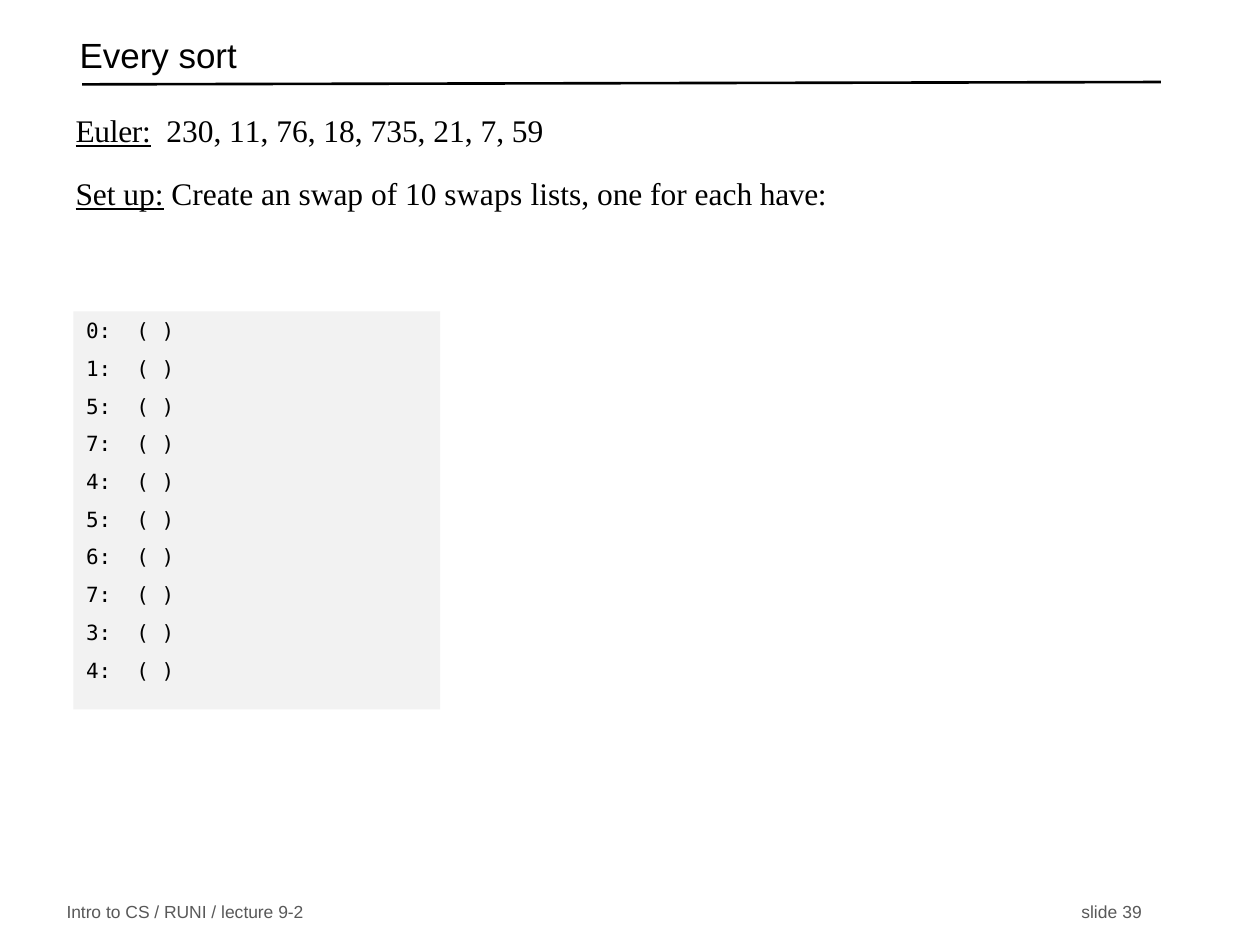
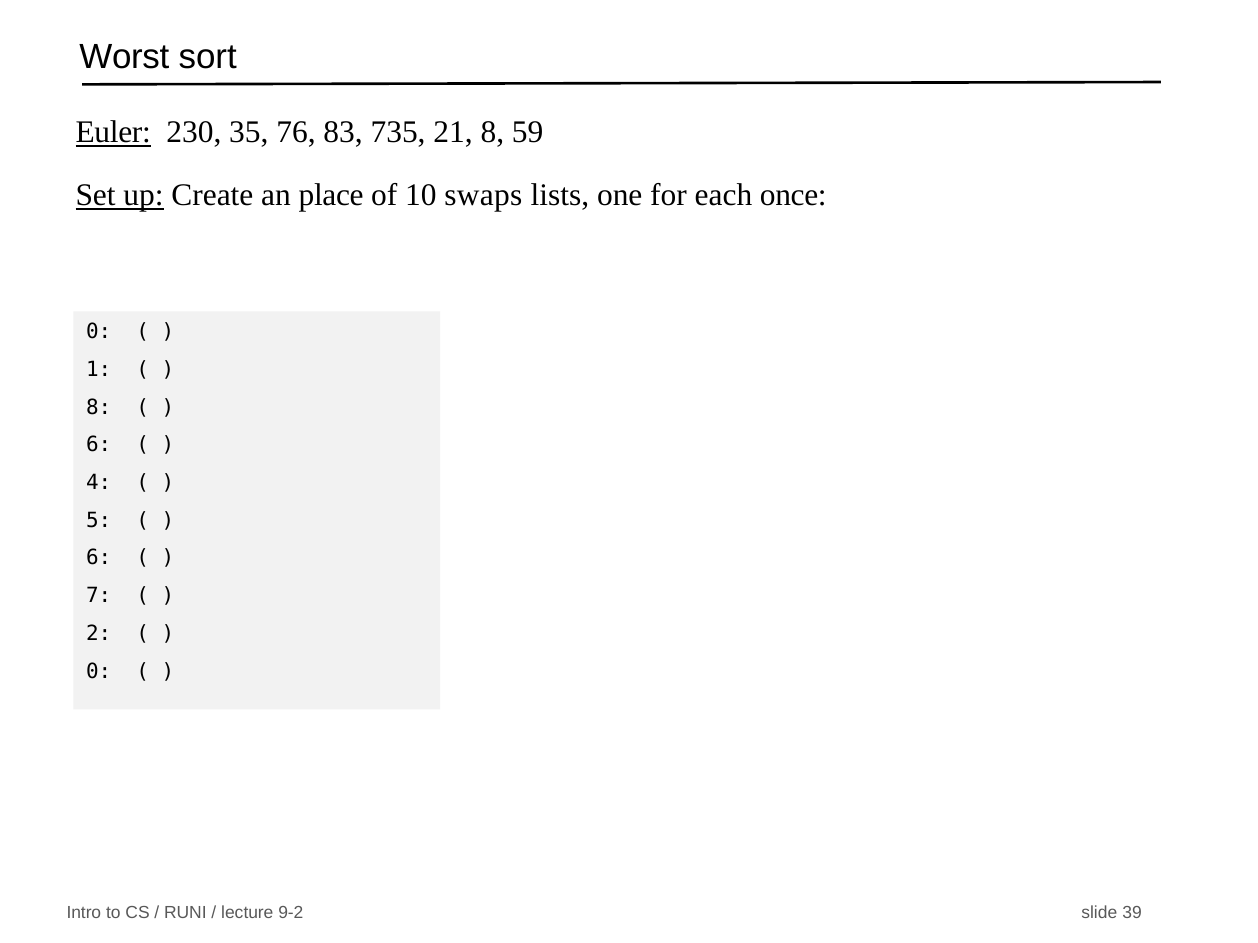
Every: Every -> Worst
11: 11 -> 35
18: 18 -> 83
21 7: 7 -> 8
swap: swap -> place
have: have -> once
5 at (99, 407): 5 -> 8
7 at (99, 445): 7 -> 6
3: 3 -> 2
4 at (99, 672): 4 -> 0
